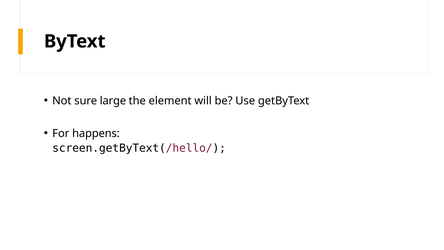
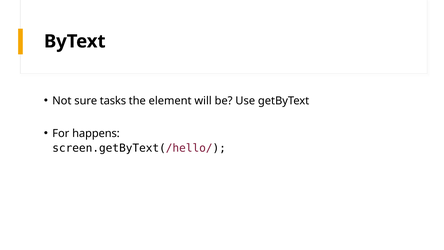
large: large -> tasks
